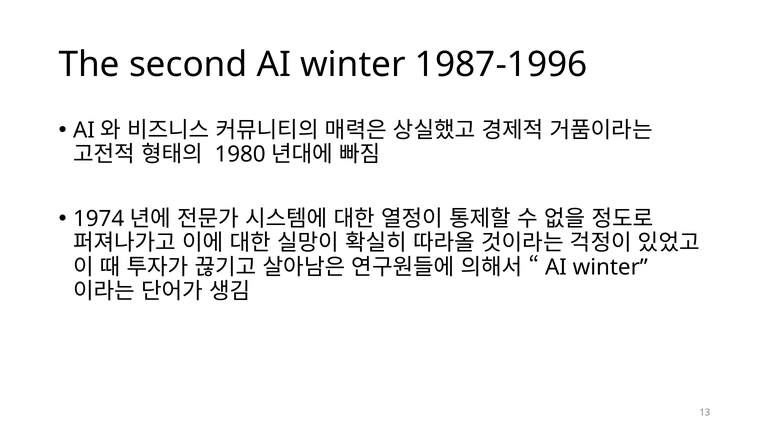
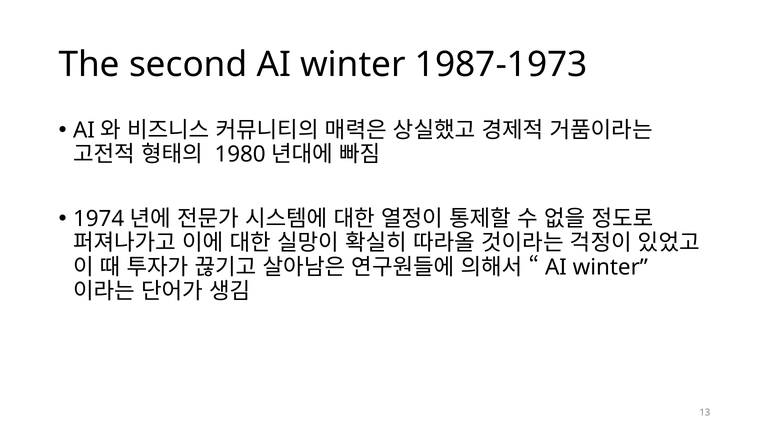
1987-1996: 1987-1996 -> 1987-1973
